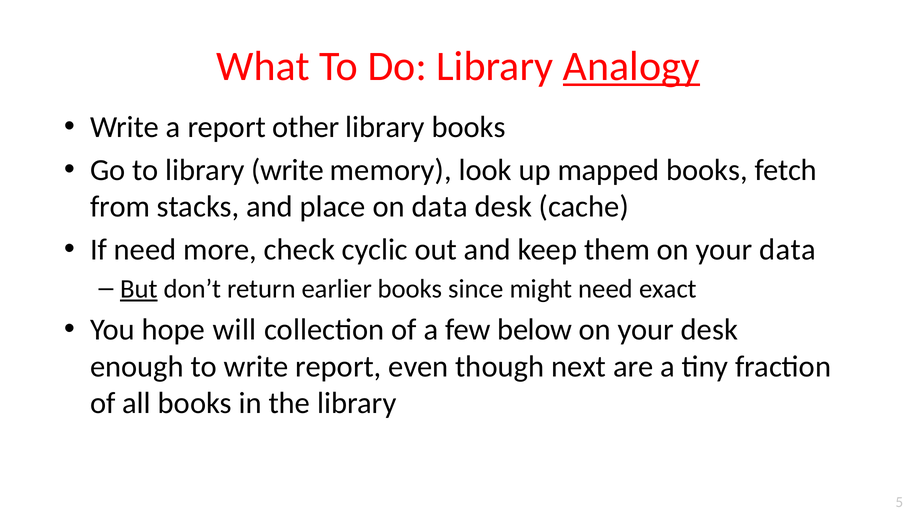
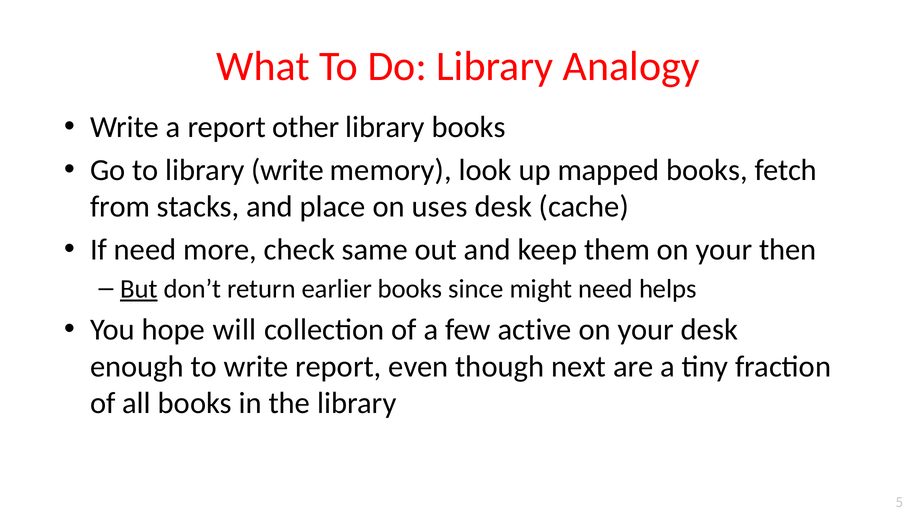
Analogy underline: present -> none
on data: data -> uses
cyclic: cyclic -> same
your data: data -> then
exact: exact -> helps
below: below -> active
